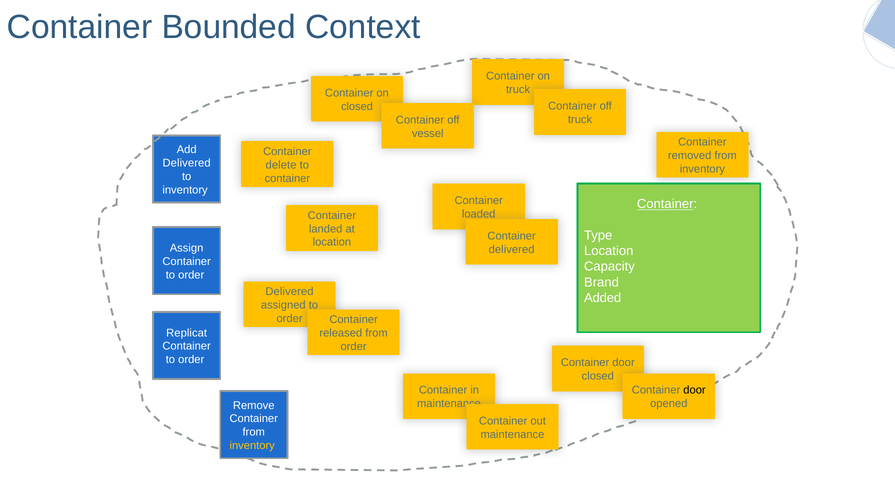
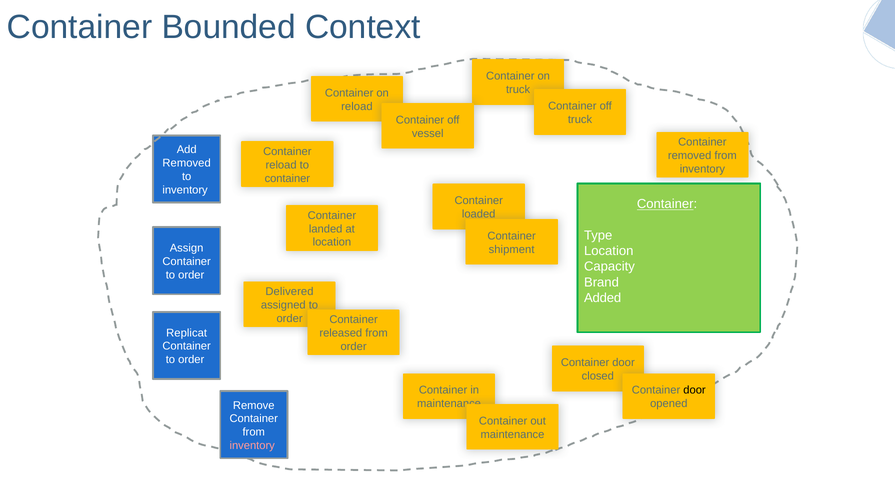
closed at (357, 106): closed -> reload
Delivered at (187, 163): Delivered -> Removed
delete at (281, 165): delete -> reload
delivered at (512, 249): delivered -> shipment
inventory at (252, 445) colour: yellow -> pink
